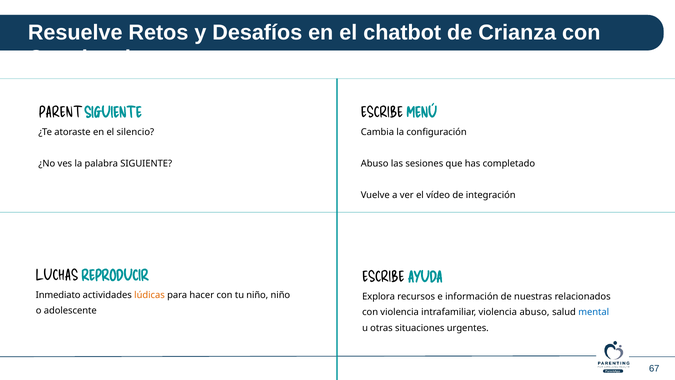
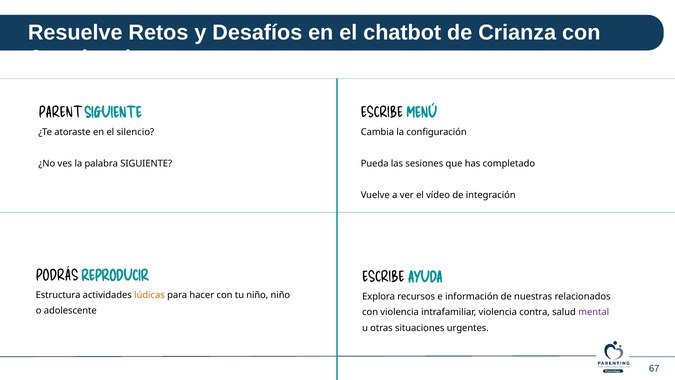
Abuso at (375, 163): Abuso -> Pueda
LUCHAS: LUCHAS -> PODRÁS
Inmediato: Inmediato -> Estructura
violencia abuso: abuso -> contra
mental colour: blue -> purple
